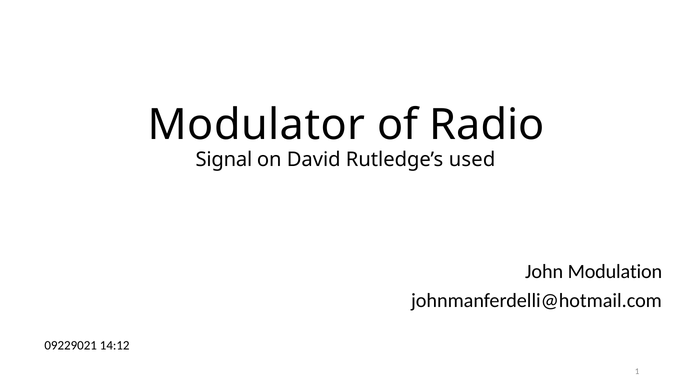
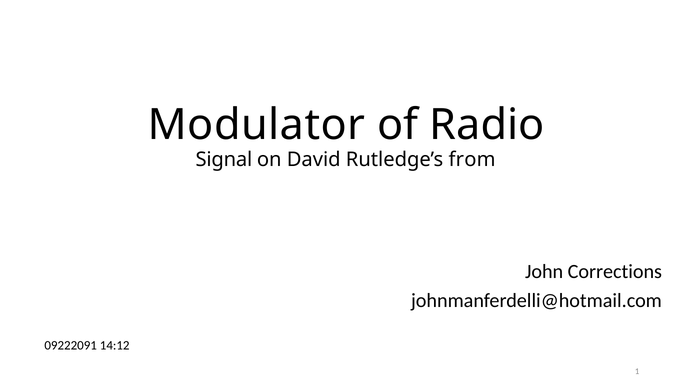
used: used -> from
Modulation: Modulation -> Corrections
09229021: 09229021 -> 09222091
